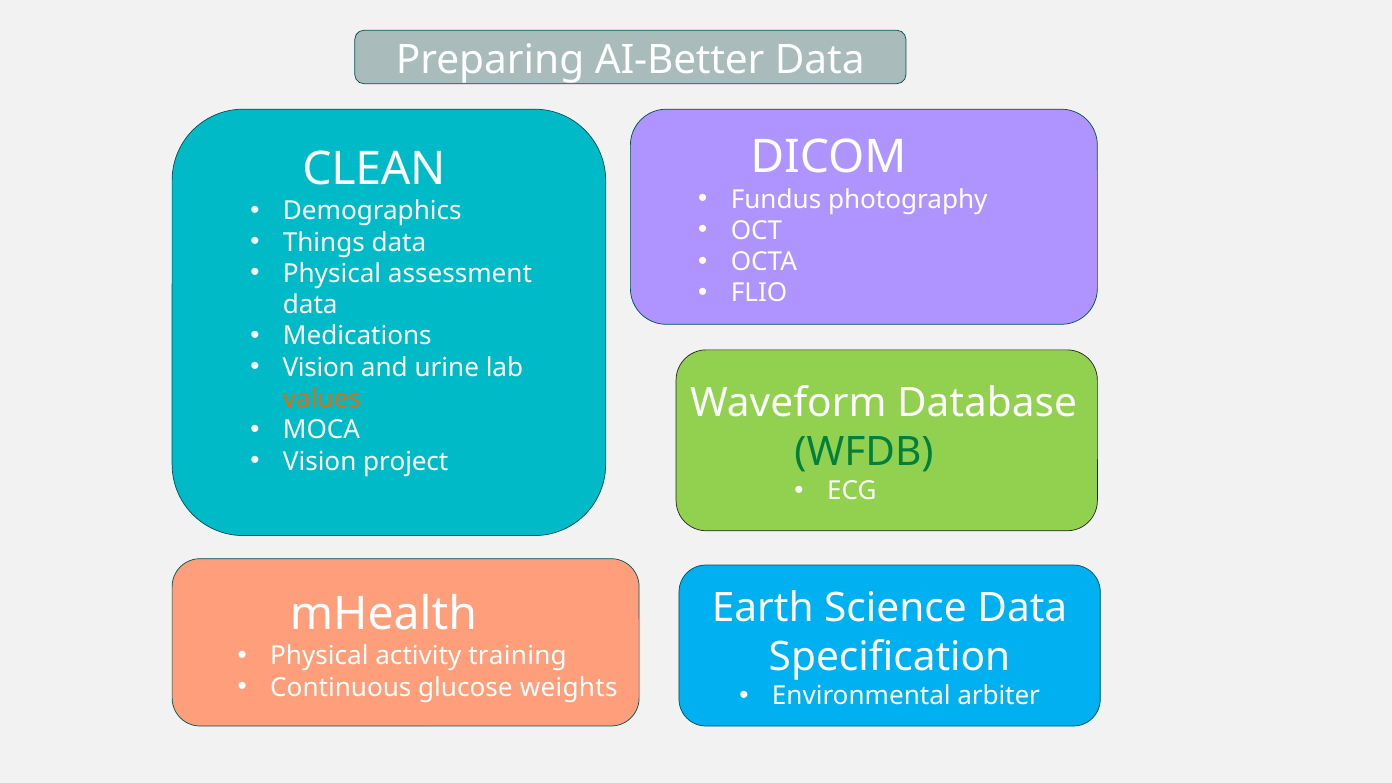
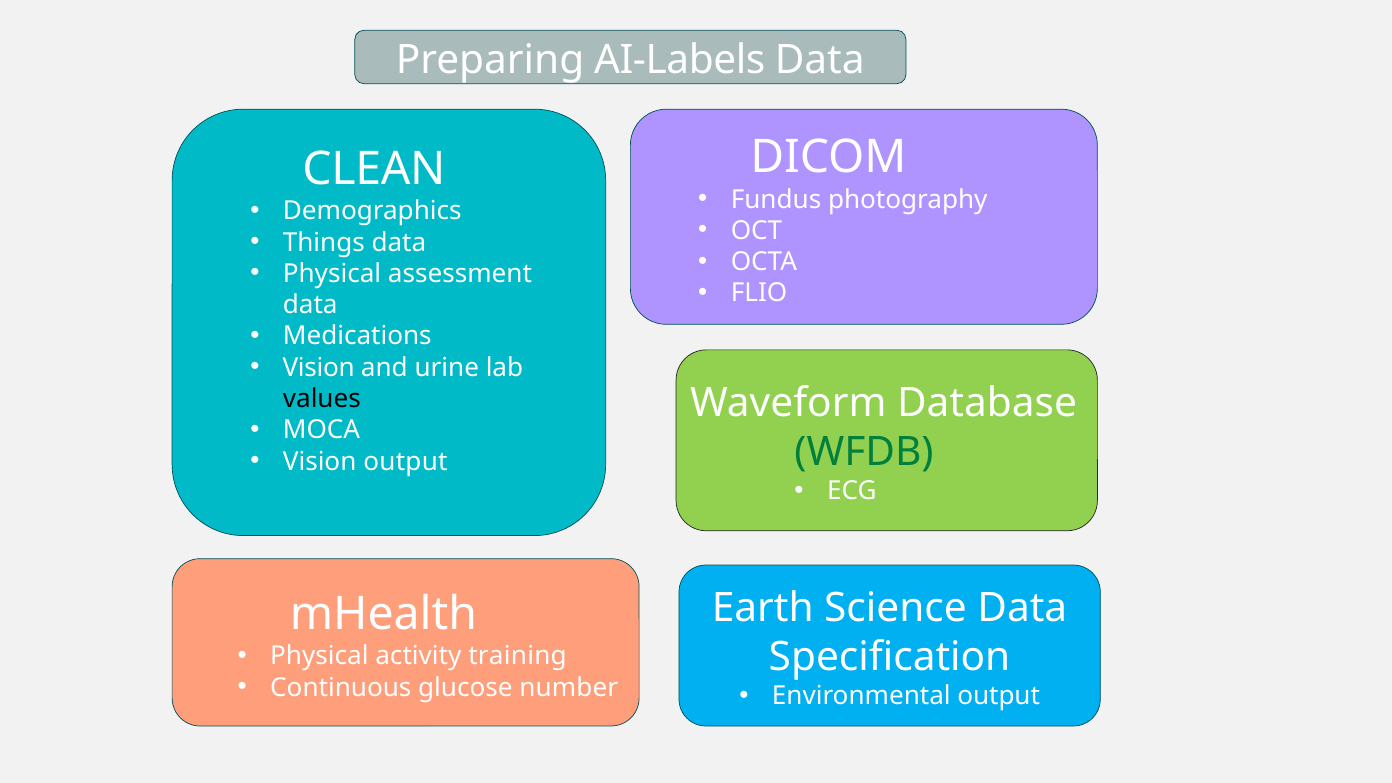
AI-Better: AI-Better -> AI-Labels
values colour: orange -> black
Vision project: project -> output
weights: weights -> number
Environmental arbiter: arbiter -> output
